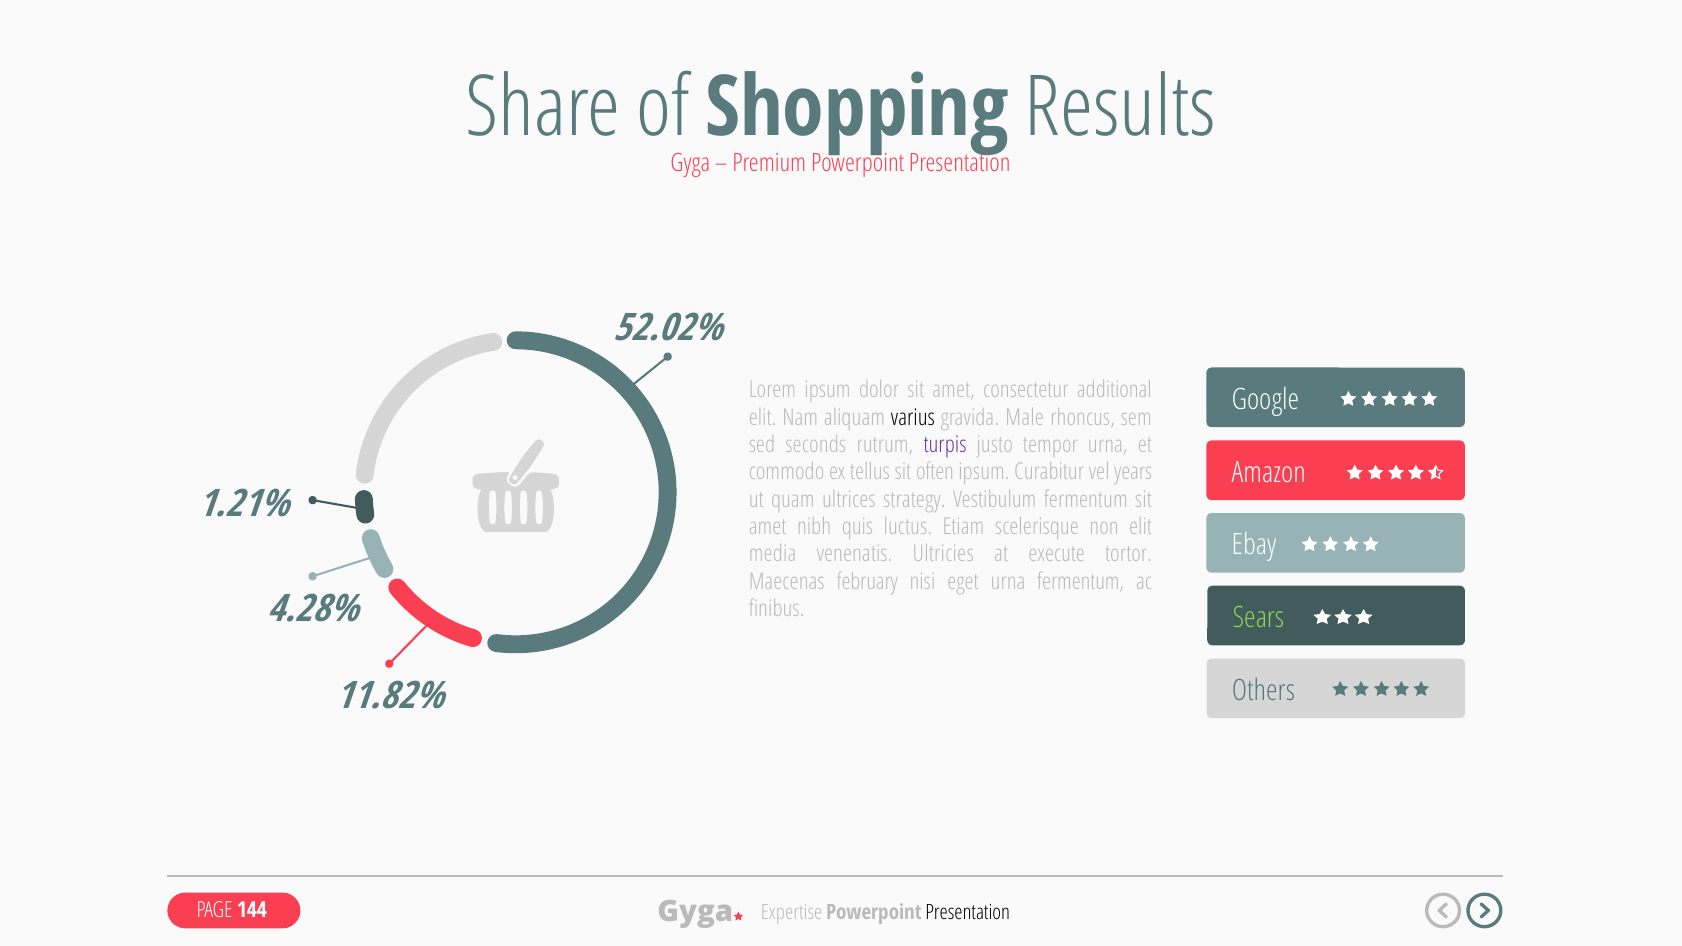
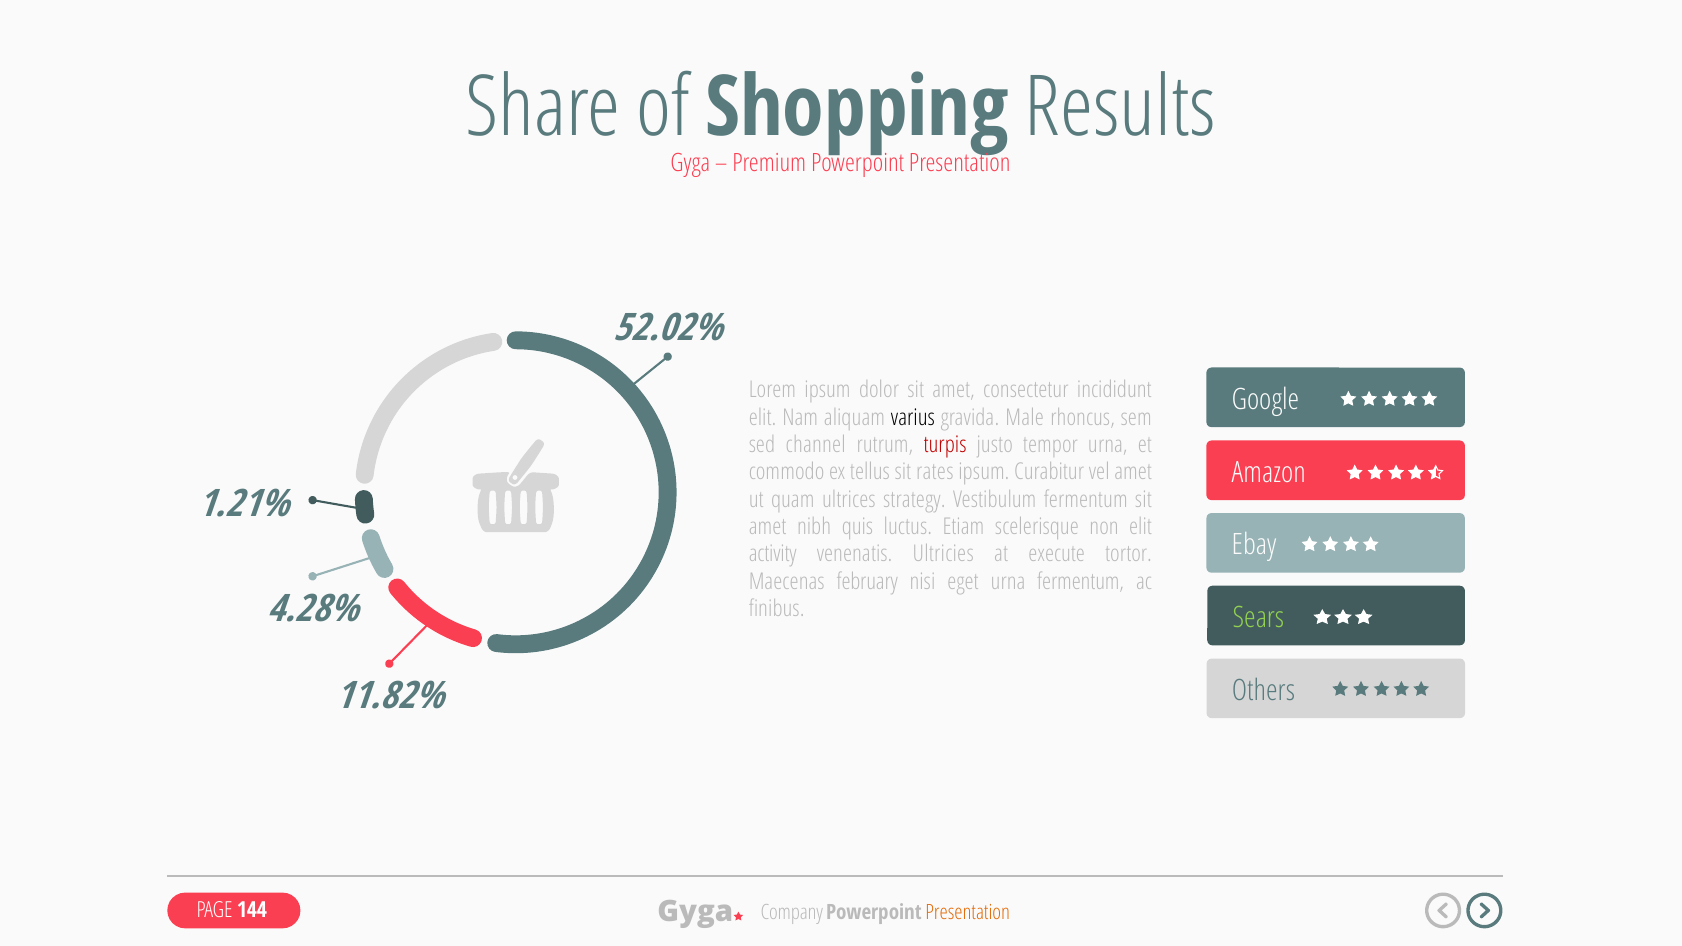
additional: additional -> incididunt
seconds: seconds -> channel
turpis colour: purple -> red
often: often -> rates
vel years: years -> amet
media: media -> activity
Expertise: Expertise -> Company
Presentation at (968, 913) colour: black -> orange
